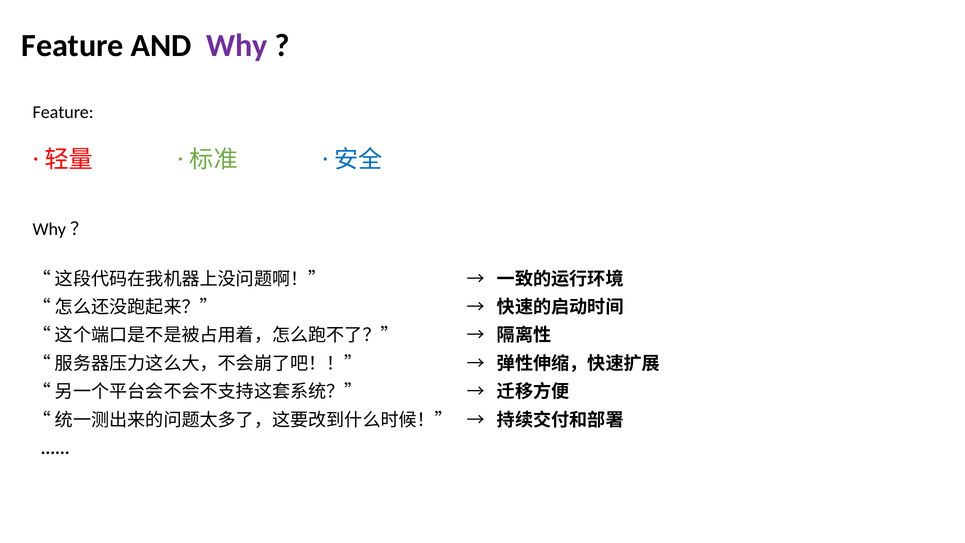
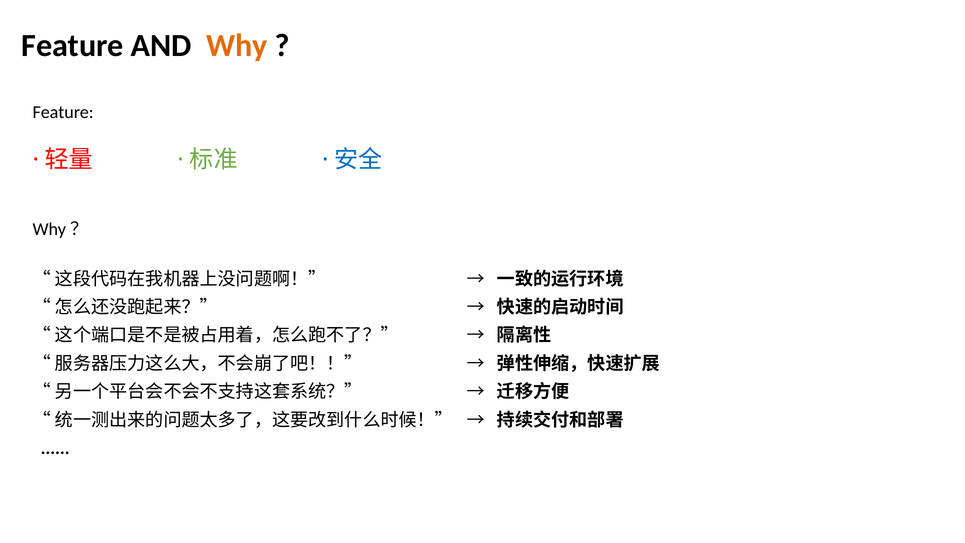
Why colour: purple -> orange
